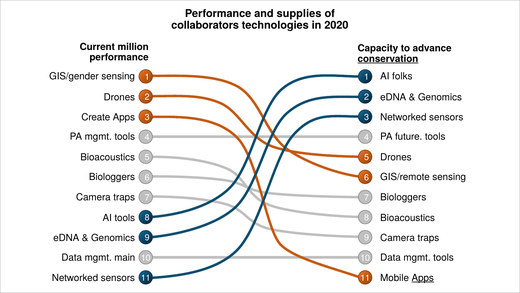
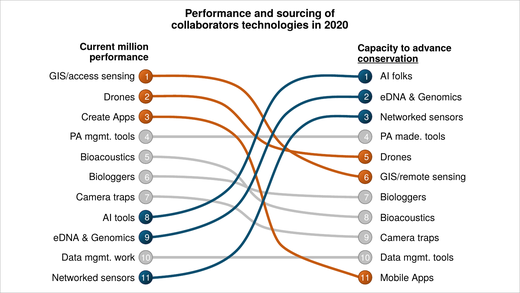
supplies: supplies -> sourcing
GIS/gender: GIS/gender -> GIS/access
future: future -> made
main: main -> work
Apps at (423, 277) underline: present -> none
